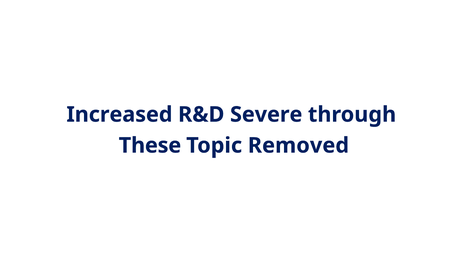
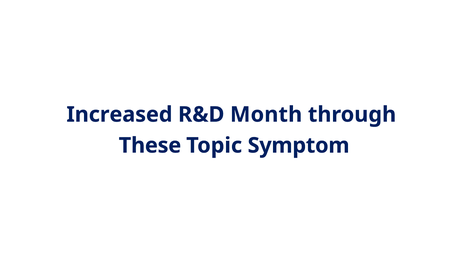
Severe: Severe -> Month
Removed: Removed -> Symptom
